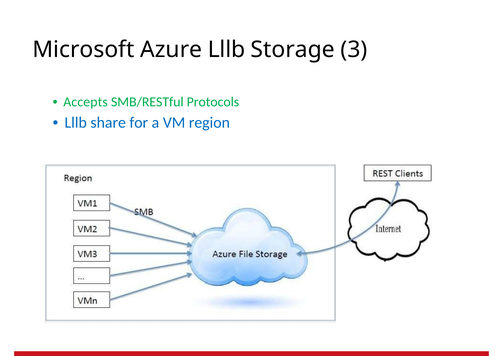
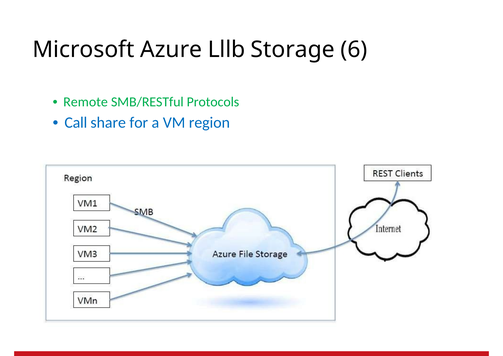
3: 3 -> 6
Accepts: Accepts -> Remote
Lllb at (76, 123): Lllb -> Call
